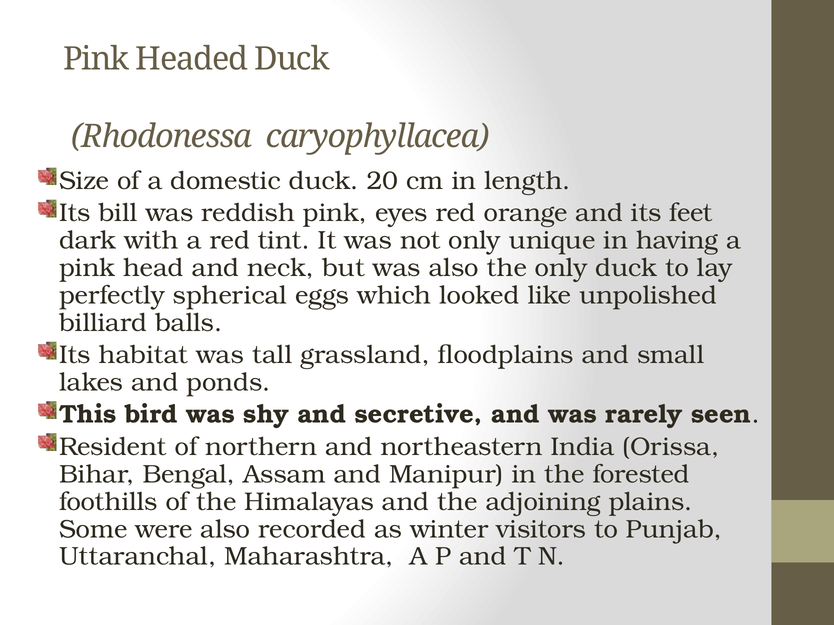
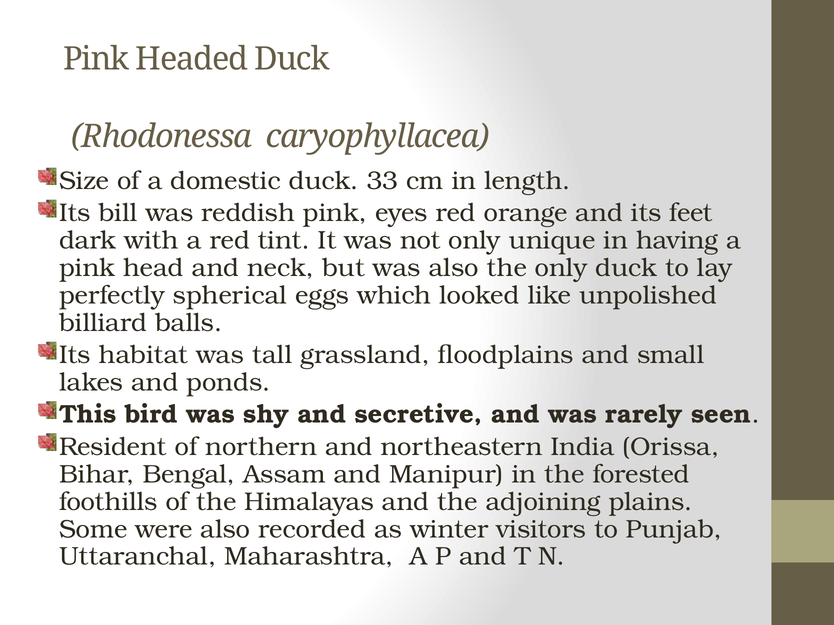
20: 20 -> 33
